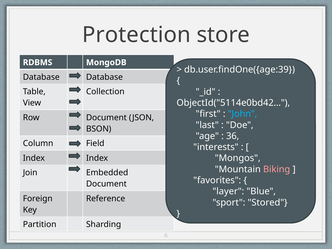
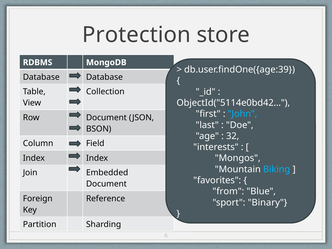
36: 36 -> 32
Biking colour: pink -> light blue
layer: layer -> from
Stored: Stored -> Binary
